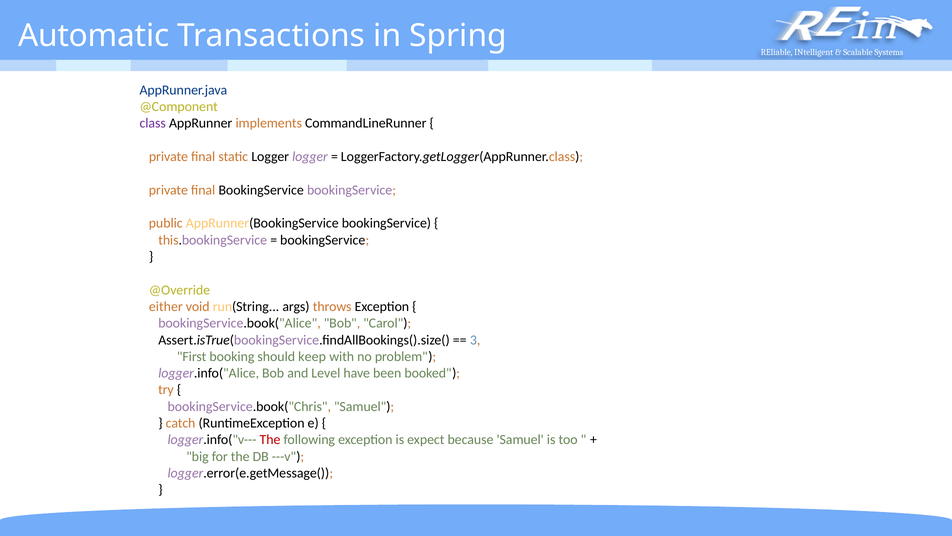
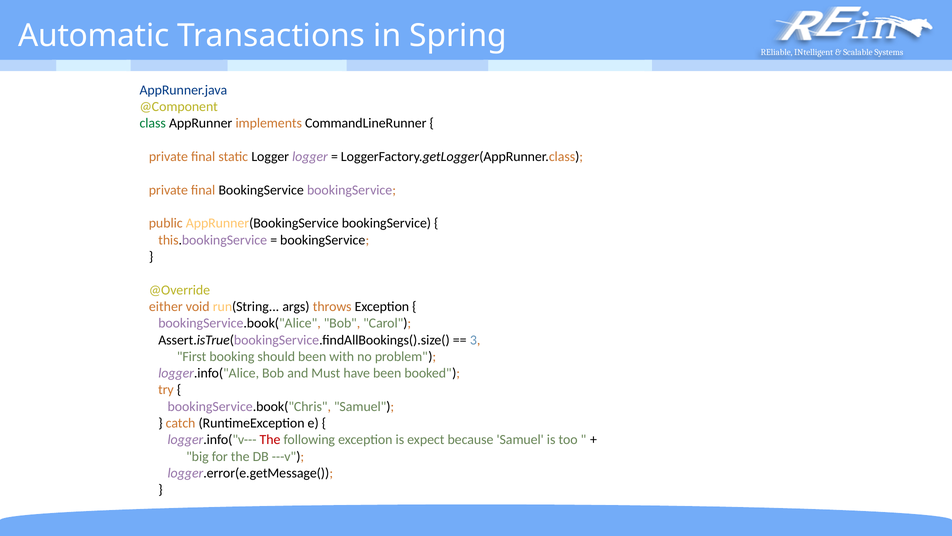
class colour: purple -> green
should keep: keep -> been
Level: Level -> Must
